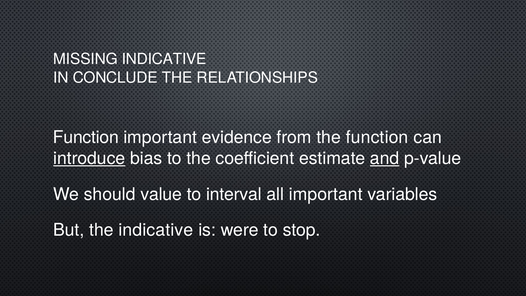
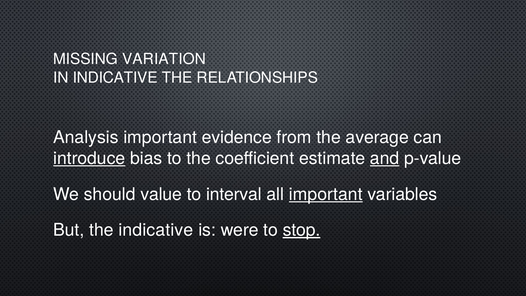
MISSING INDICATIVE: INDICATIVE -> VARIATION
IN CONCLUDE: CONCLUDE -> INDICATIVE
Function at (86, 137): Function -> Analysis
the function: function -> average
important at (326, 194) underline: none -> present
stop underline: none -> present
